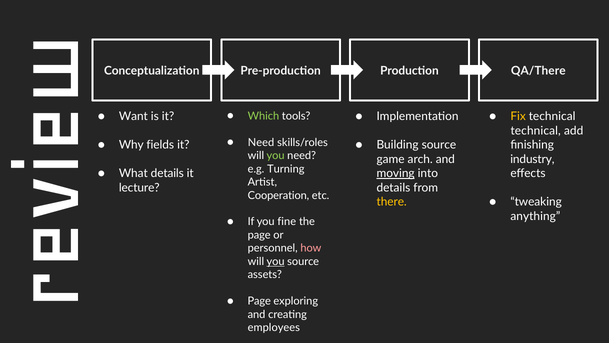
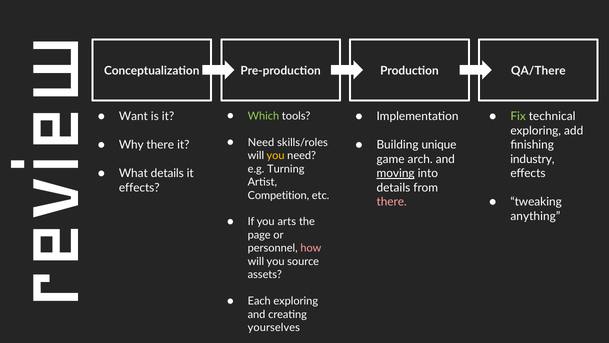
Fix colour: yellow -> light green
technical at (536, 131): technical -> exploring
Why fields: fields -> there
Building source: source -> unique
you at (276, 155) colour: light green -> yellow
lecture at (139, 187): lecture -> effects
Cooperation: Cooperation -> Competition
there at (392, 202) colour: yellow -> pink
fine: fine -> arts
you at (276, 261) underline: present -> none
Page at (259, 301): Page -> Each
employees: employees -> yourselves
